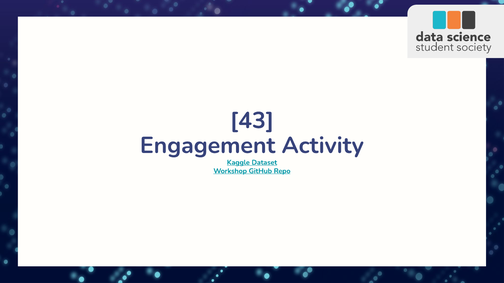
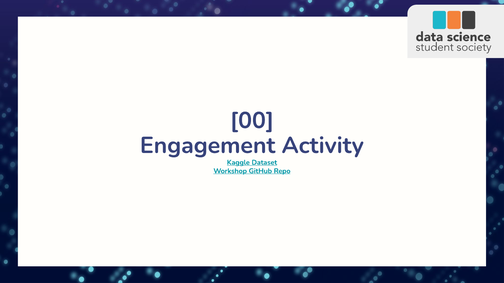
43: 43 -> 00
